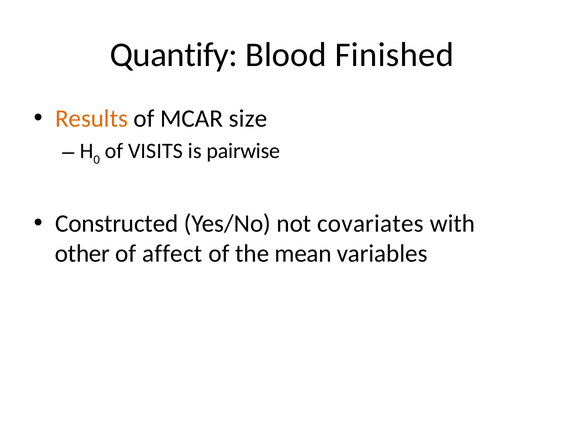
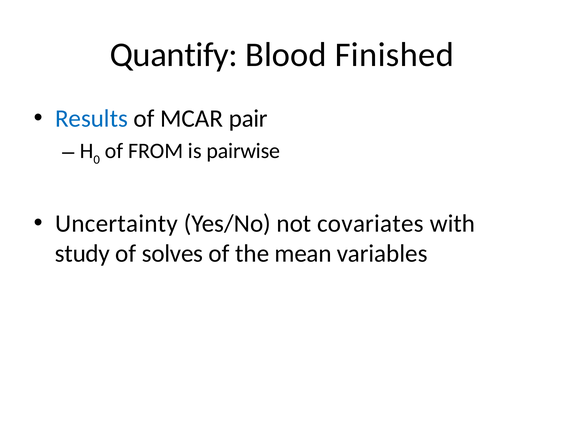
Results colour: orange -> blue
size: size -> pair
VISITS: VISITS -> FROM
Constructed: Constructed -> Uncertainty
other: other -> study
affect: affect -> solves
